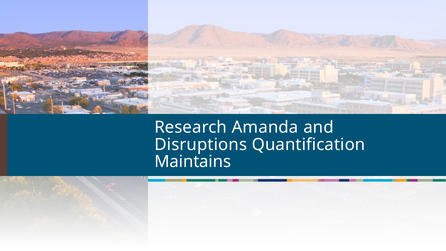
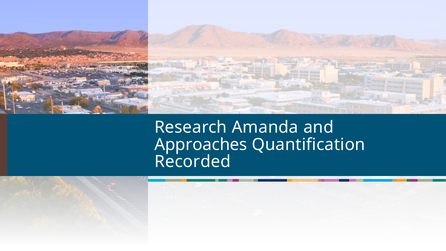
Disruptions: Disruptions -> Approaches
Maintains: Maintains -> Recorded
